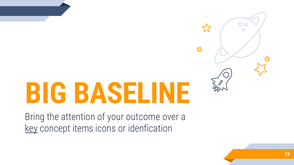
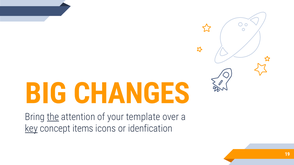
BASELINE: BASELINE -> CHANGES
the underline: none -> present
outcome: outcome -> template
